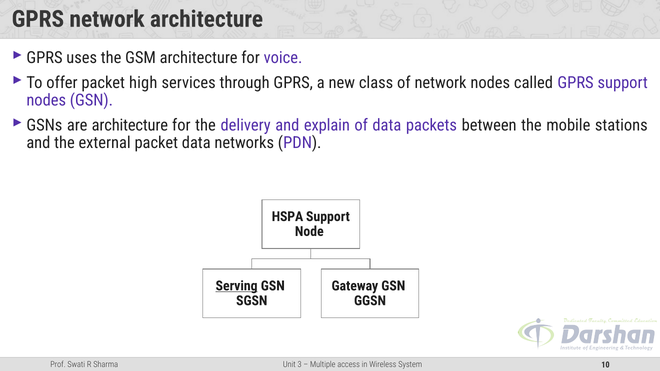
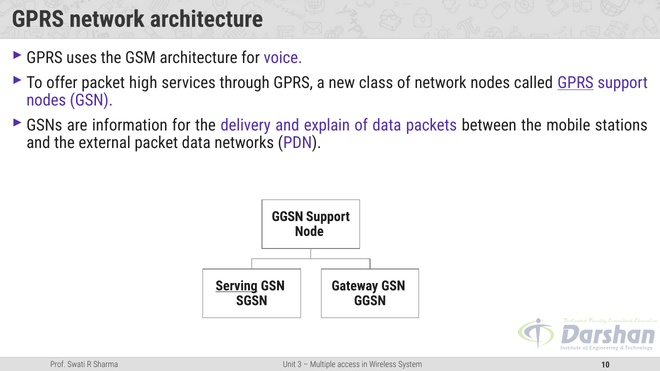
GPRS at (576, 83) underline: none -> present
are architecture: architecture -> information
HSPA at (287, 217): HSPA -> GGSN
